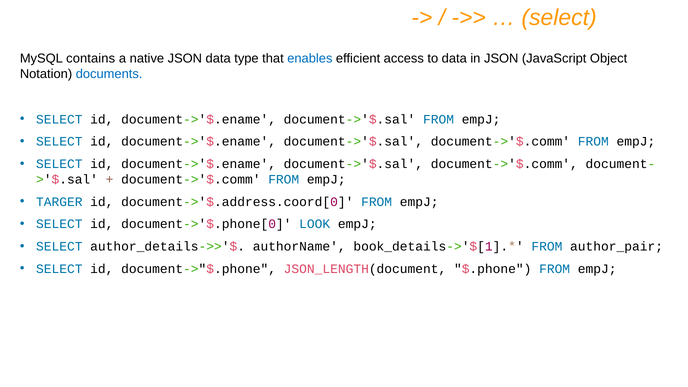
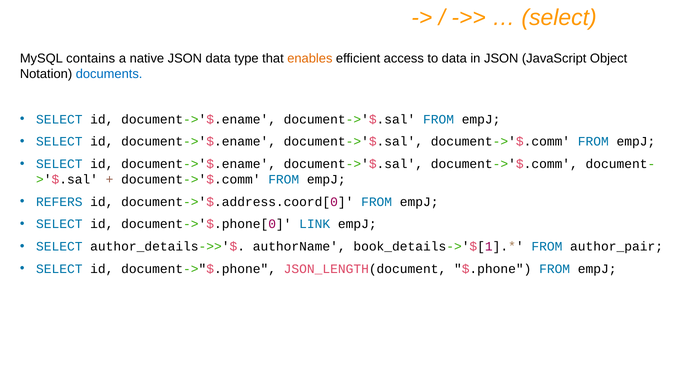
enables colour: blue -> orange
TARGER: TARGER -> REFERS
LOOK: LOOK -> LINK
